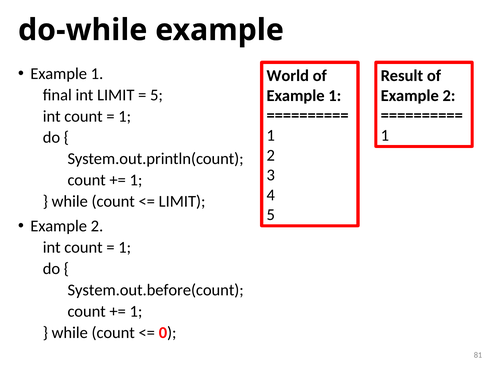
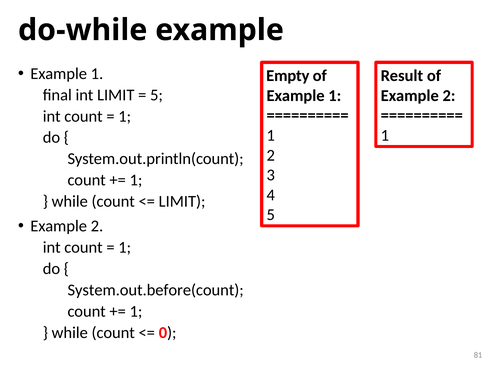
World: World -> Empty
